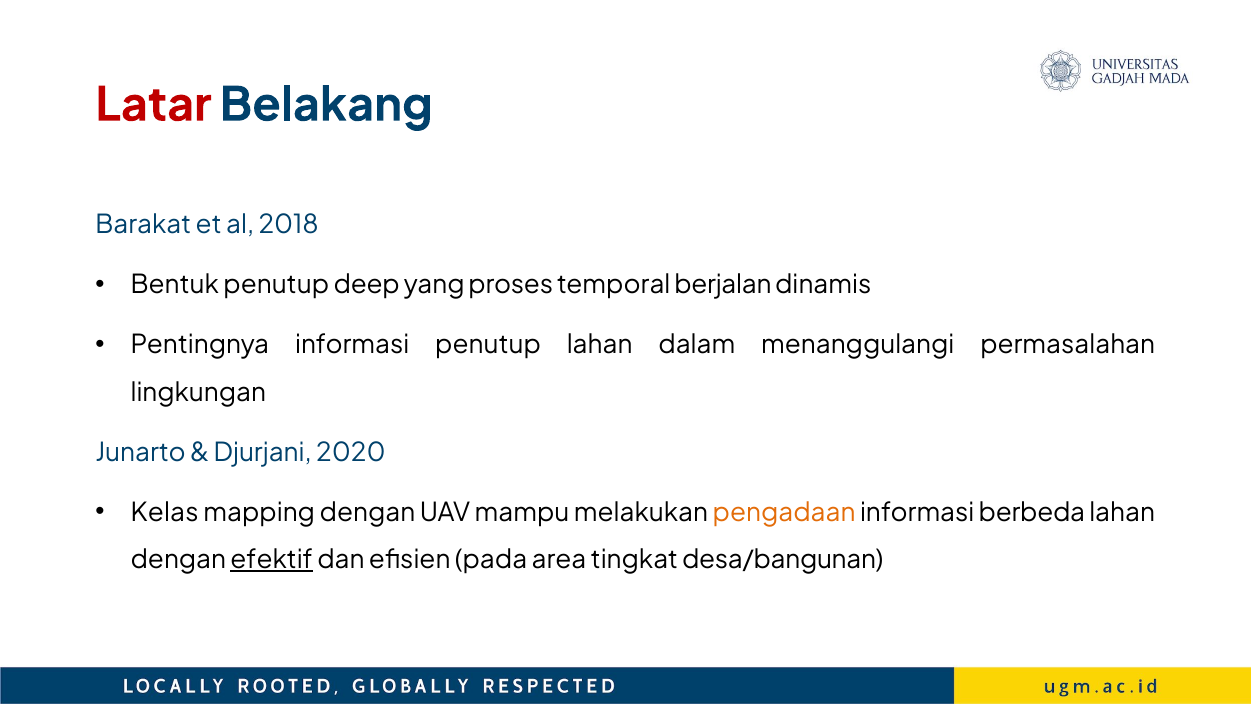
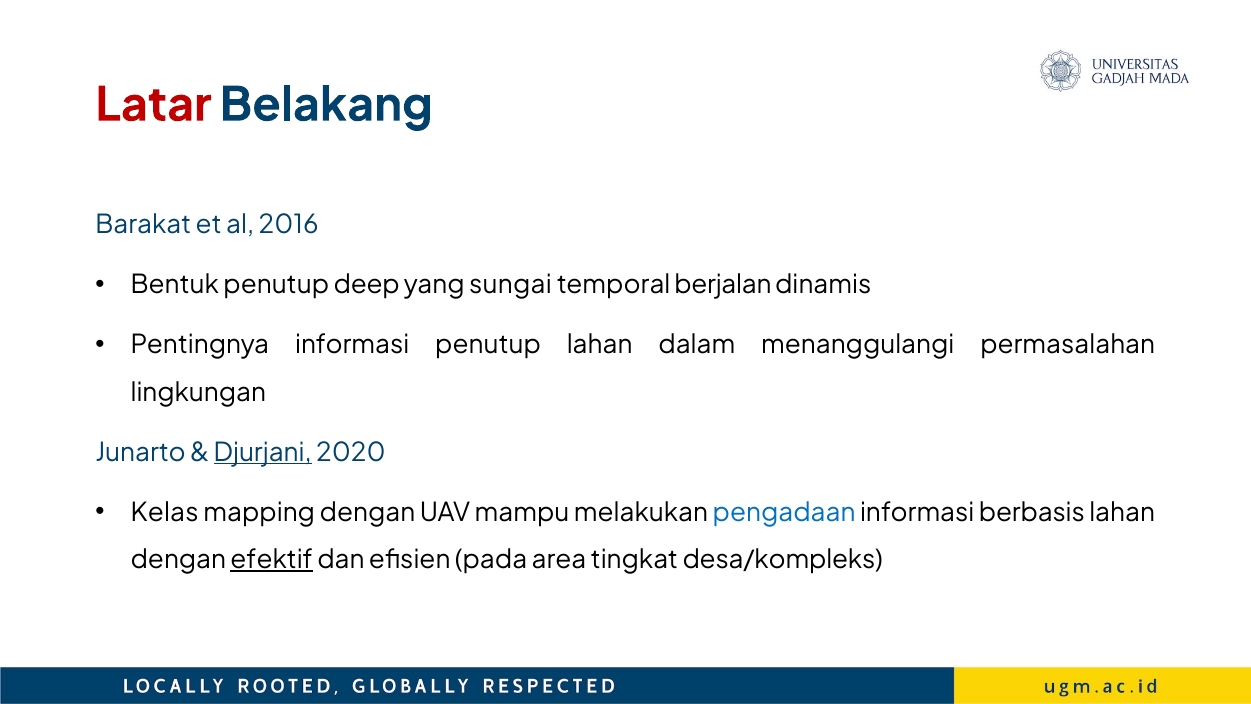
2018: 2018 -> 2016
proses: proses -> sungai
Djurjani underline: none -> present
pengadaan colour: orange -> blue
berbeda: berbeda -> berbasis
desa/bangunan: desa/bangunan -> desa/kompleks
